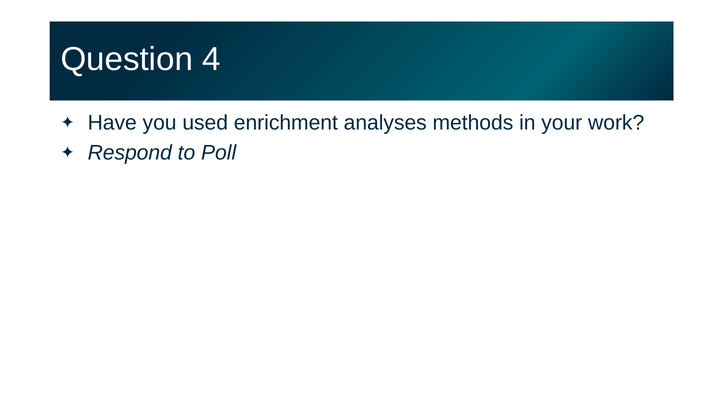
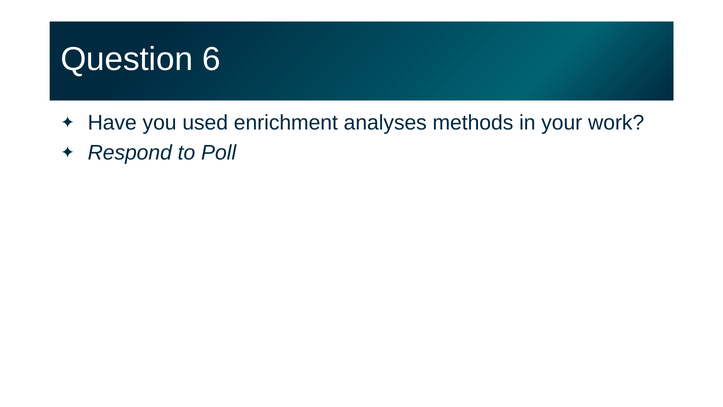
4: 4 -> 6
